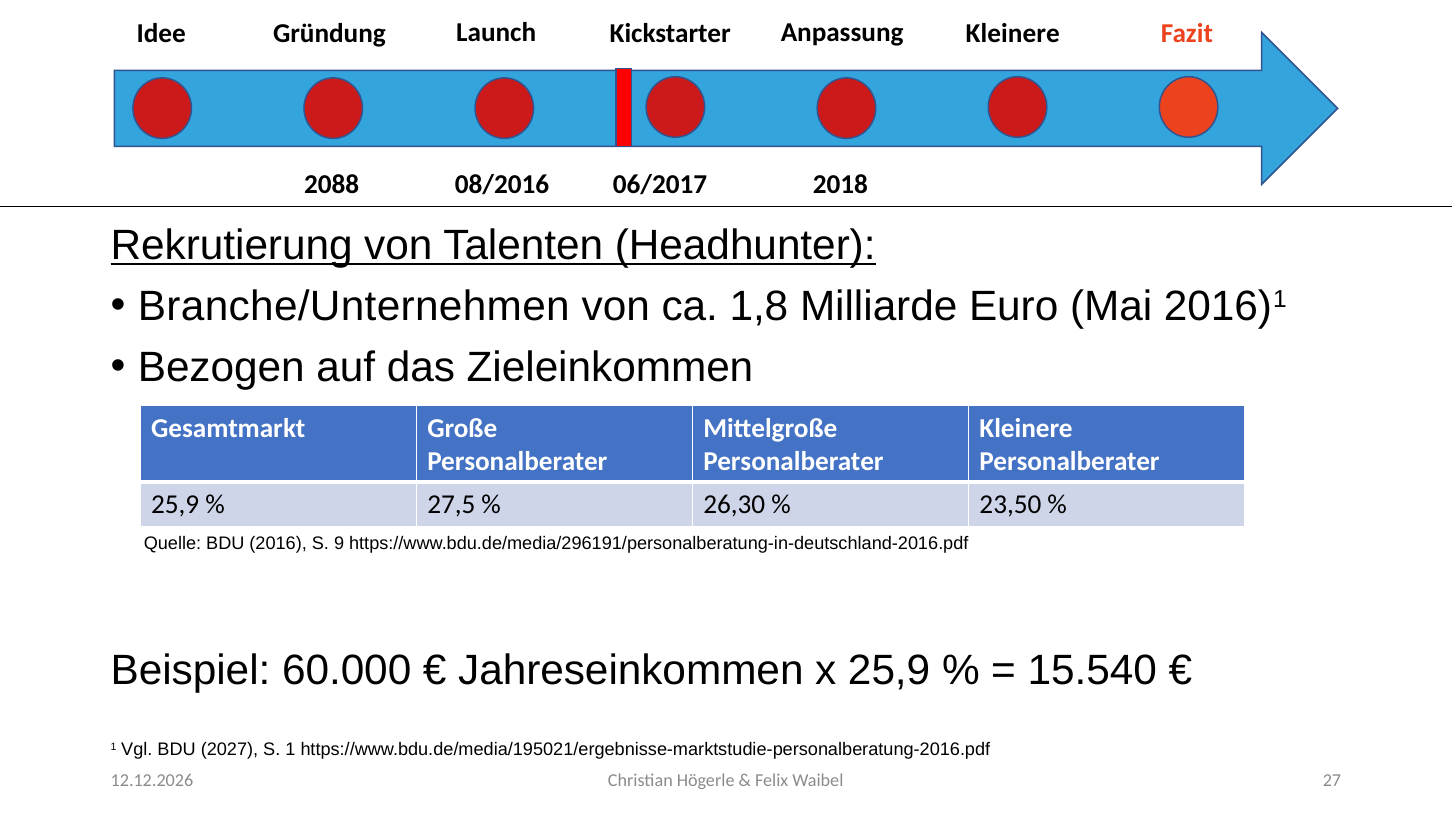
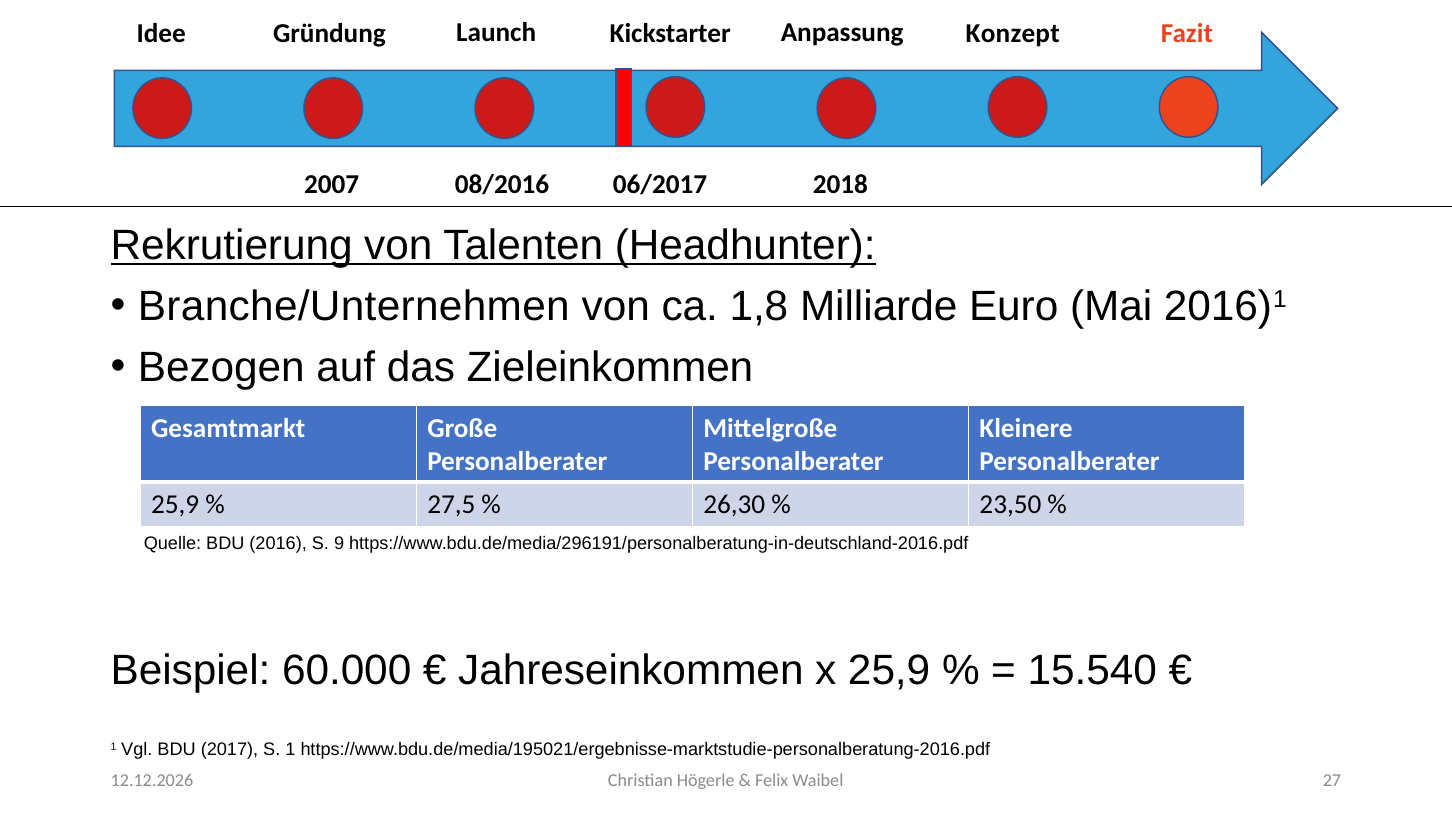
Kleinere at (1013, 34): Kleinere -> Konzept
2088: 2088 -> 2007
2027: 2027 -> 2017
